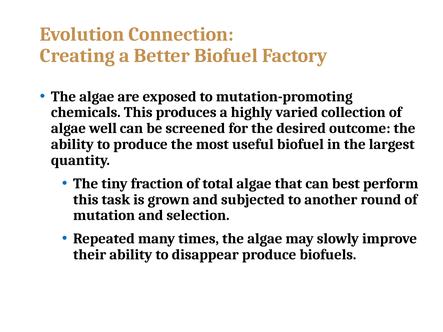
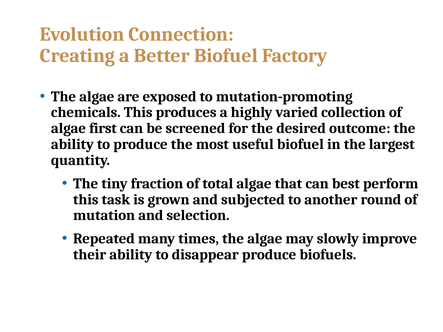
well: well -> first
